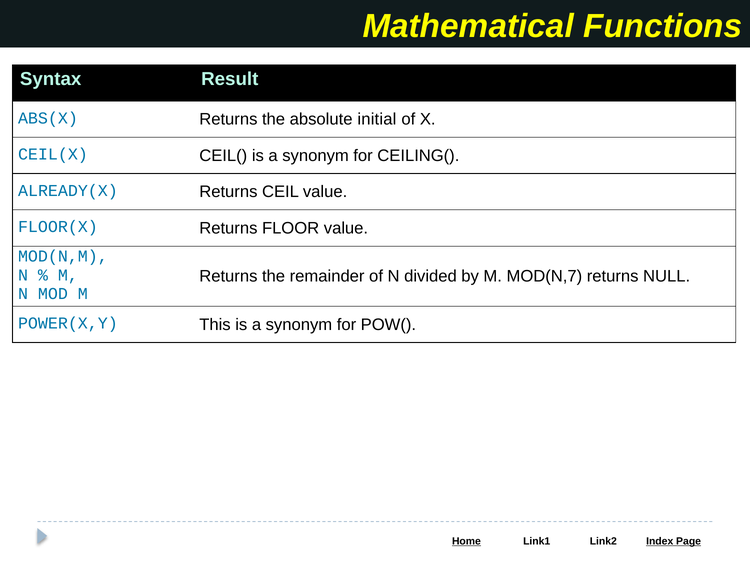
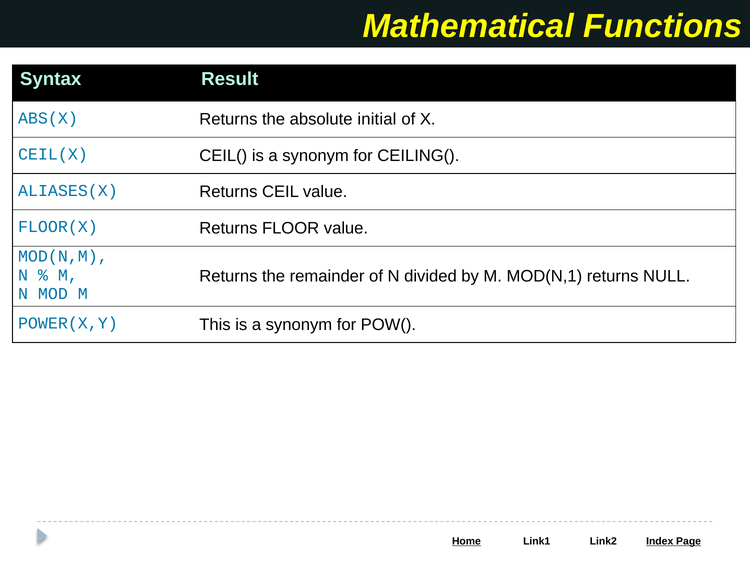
ALREADY(X: ALREADY(X -> ALIASES(X
MOD(N,7: MOD(N,7 -> MOD(N,1
